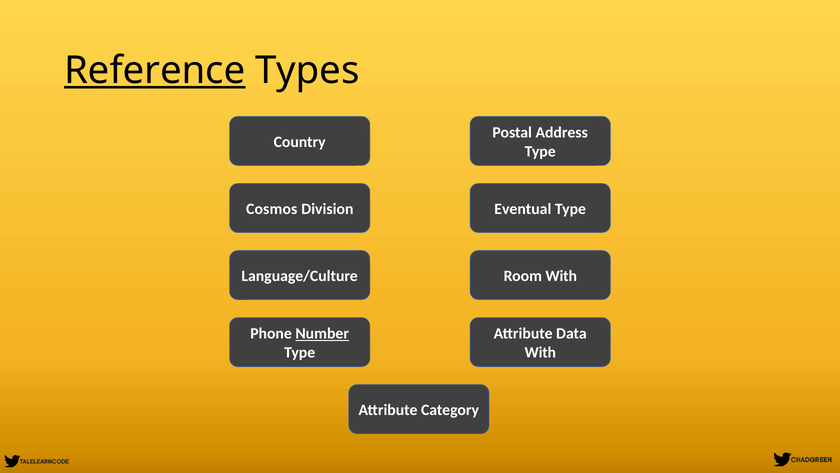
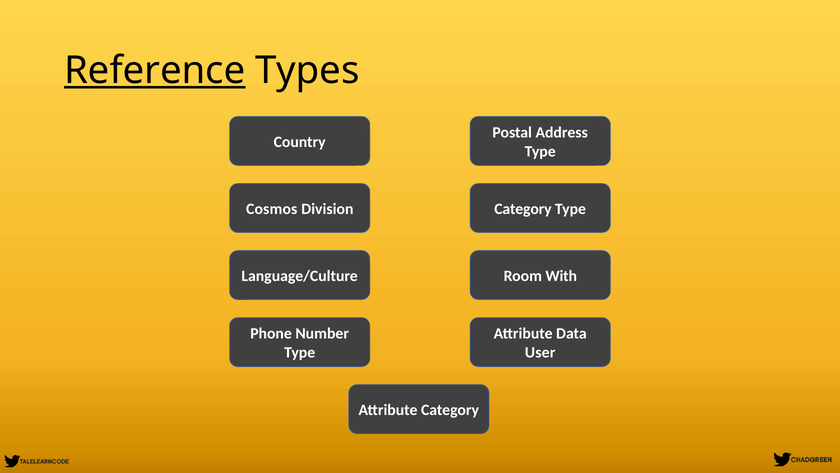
Eventual at (523, 209): Eventual -> Category
Number underline: present -> none
With at (540, 352): With -> User
